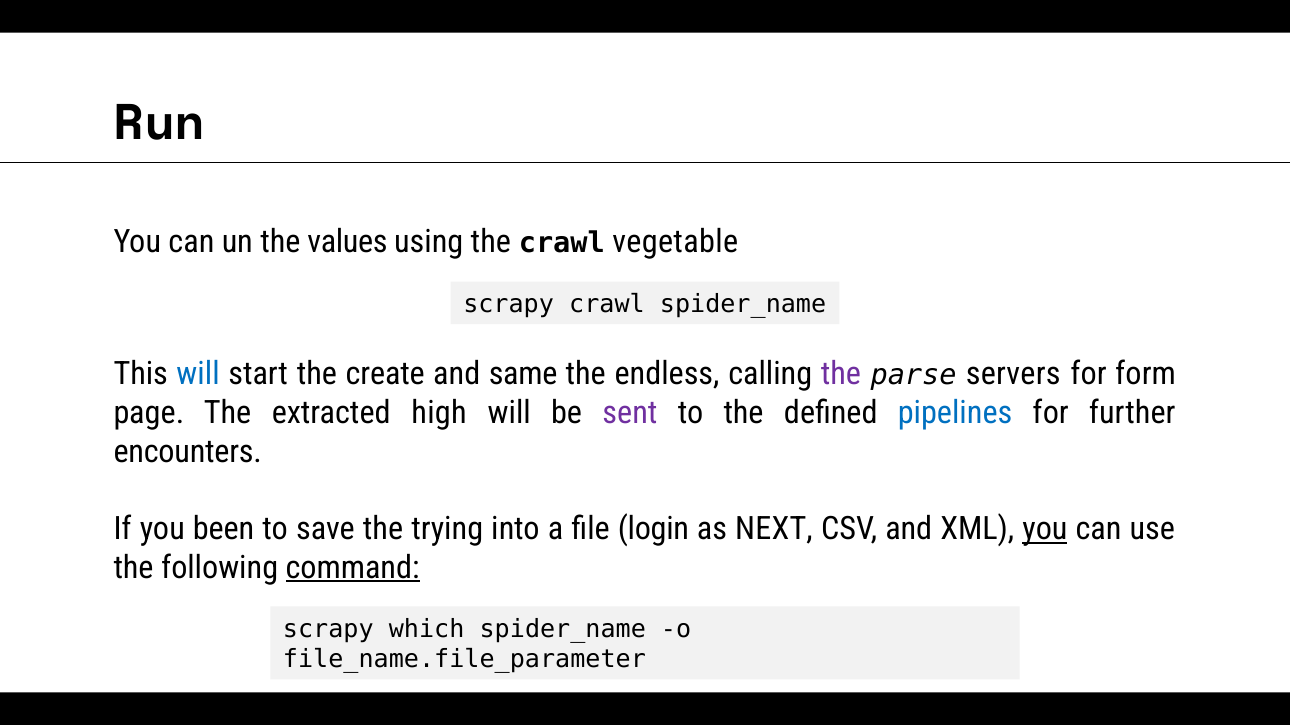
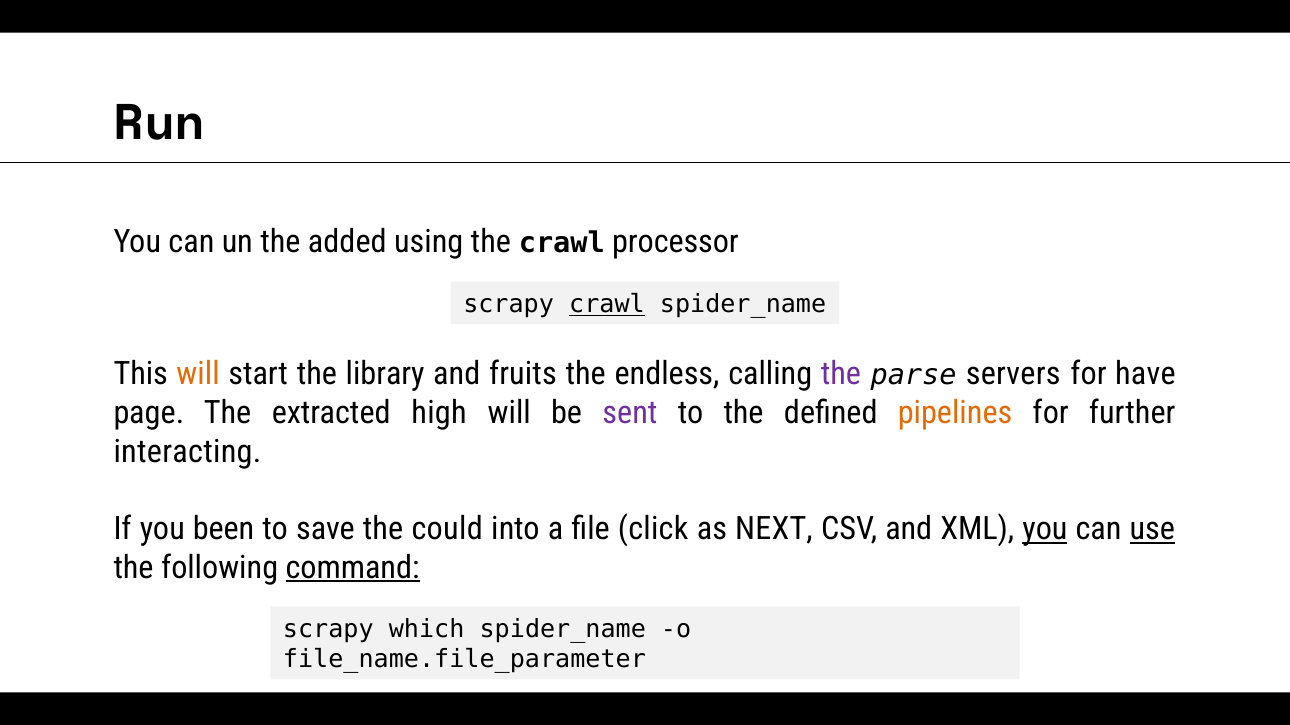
values: values -> added
vegetable: vegetable -> processor
crawl at (607, 305) underline: none -> present
will at (198, 375) colour: blue -> orange
create: create -> library
same: same -> fruits
form: form -> have
pipelines colour: blue -> orange
encounters: encounters -> interacting
trying: trying -> could
login: login -> click
use underline: none -> present
